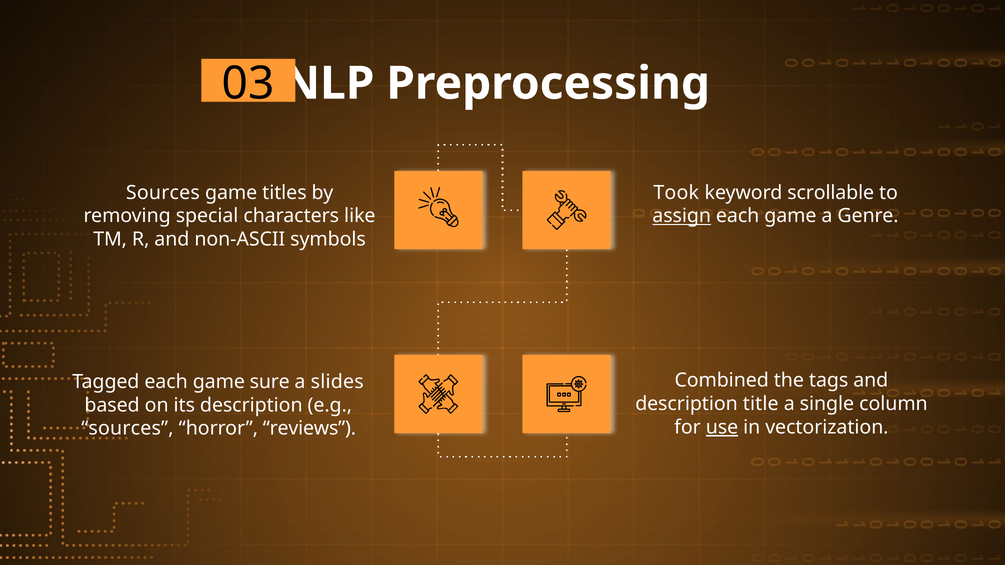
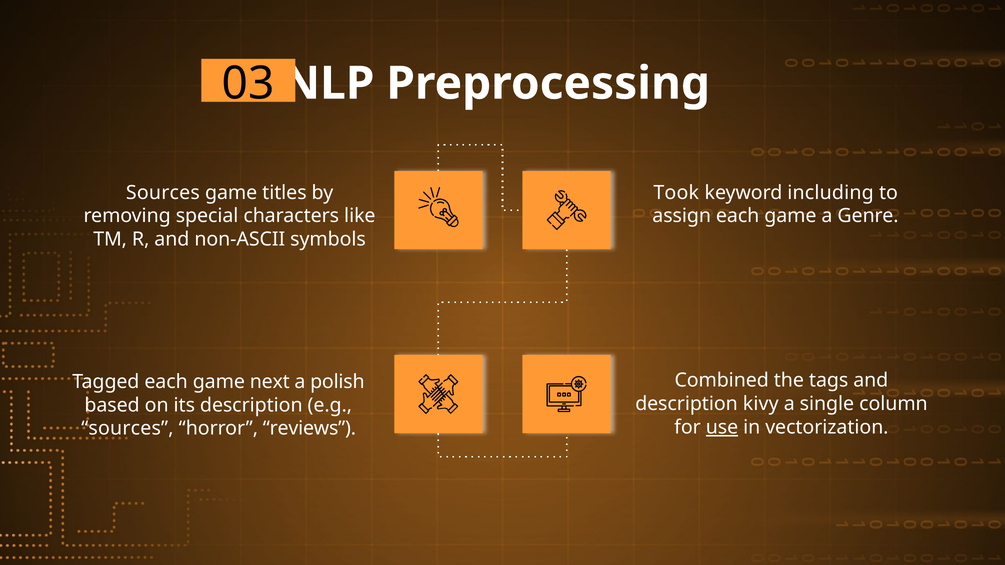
scrollable: scrollable -> including
assign underline: present -> none
sure: sure -> next
slides: slides -> polish
title: title -> kivy
